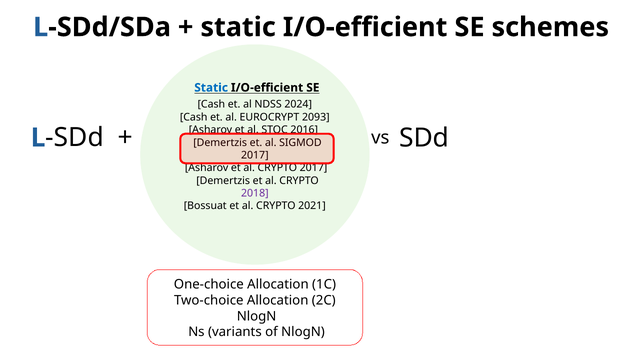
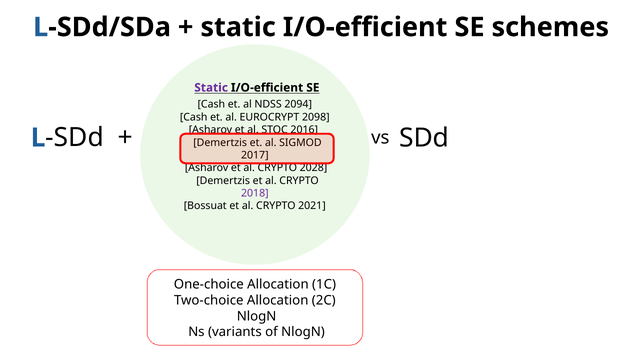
Static at (211, 88) colour: blue -> purple
2024: 2024 -> 2094
2093: 2093 -> 2098
CRYPTO 2017: 2017 -> 2028
